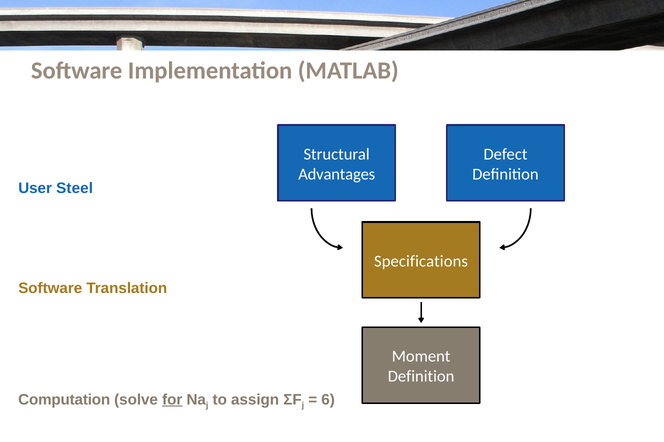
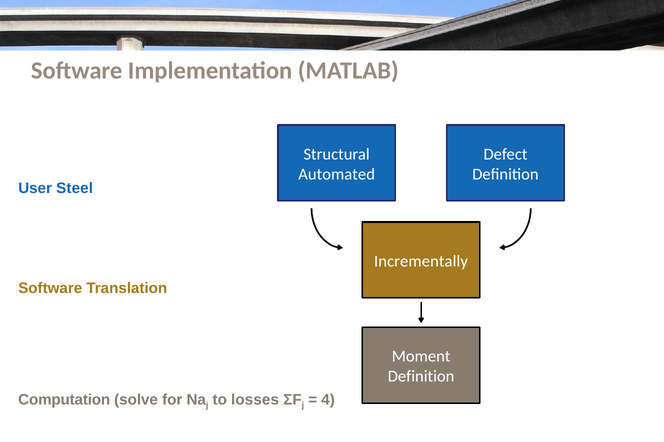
Advantages: Advantages -> Automated
Specifications: Specifications -> Incrementally
for underline: present -> none
assign: assign -> losses
6: 6 -> 4
